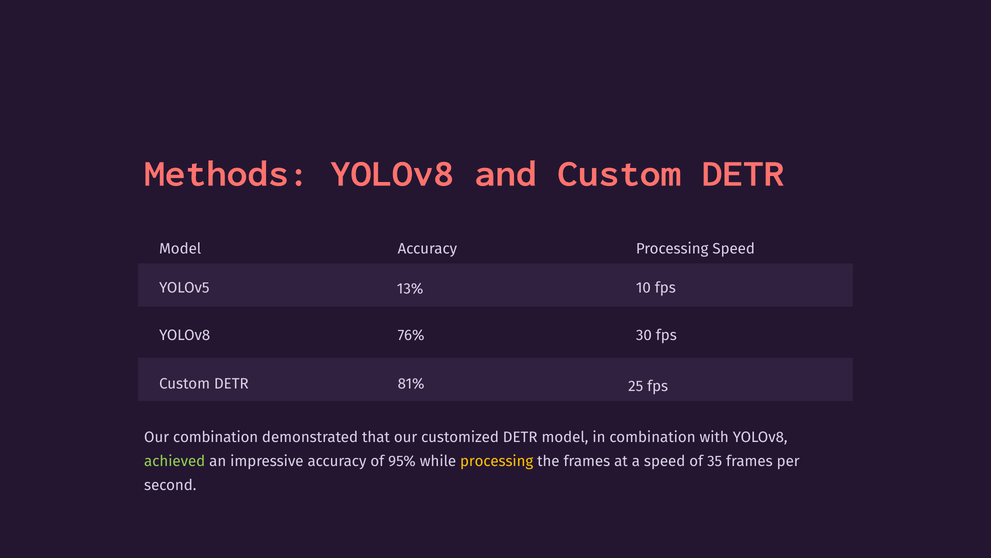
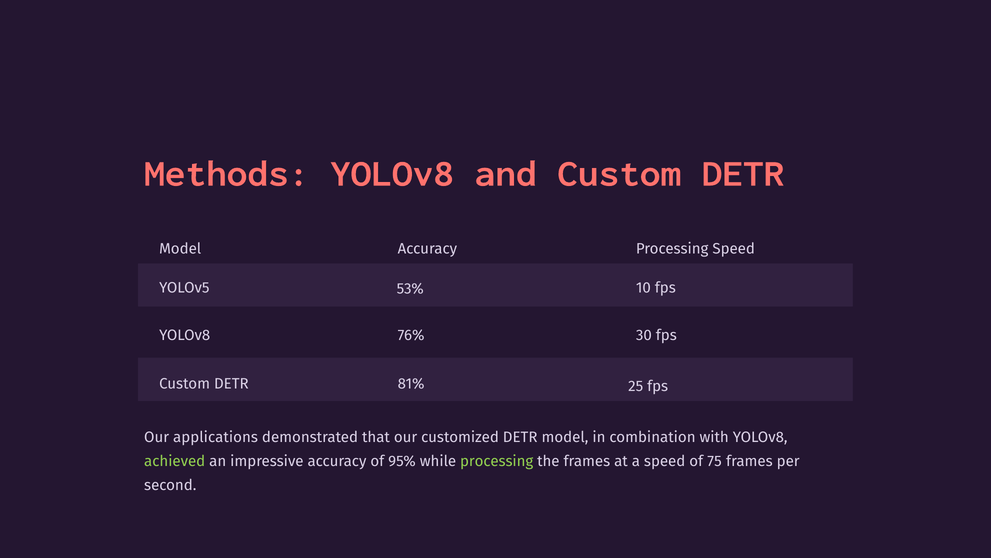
13%: 13% -> 53%
Our combination: combination -> applications
processing at (497, 461) colour: yellow -> light green
35: 35 -> 75
